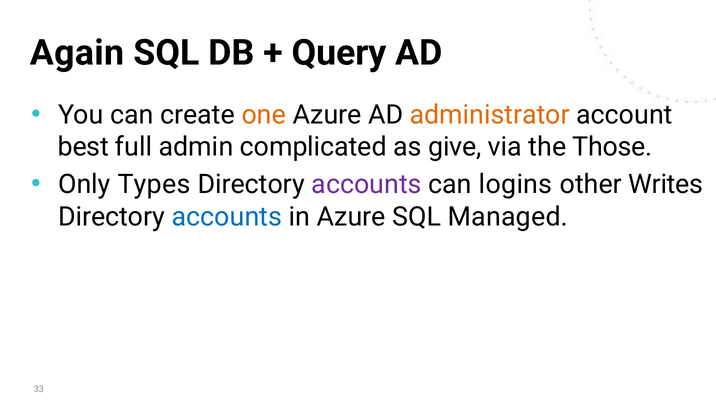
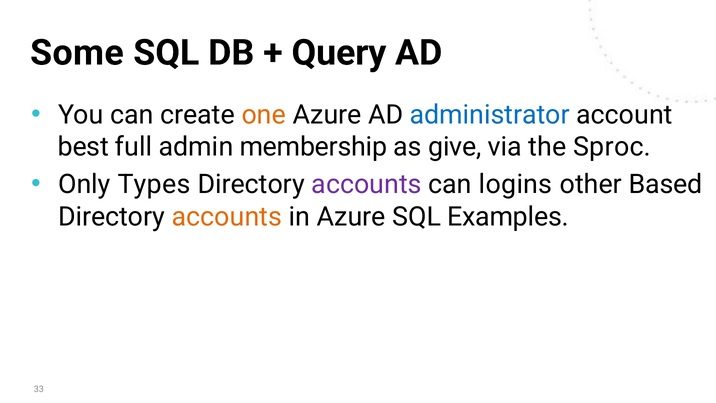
Again: Again -> Some
administrator colour: orange -> blue
complicated: complicated -> membership
Those: Those -> Sproc
Writes: Writes -> Based
accounts at (227, 217) colour: blue -> orange
Managed: Managed -> Examples
